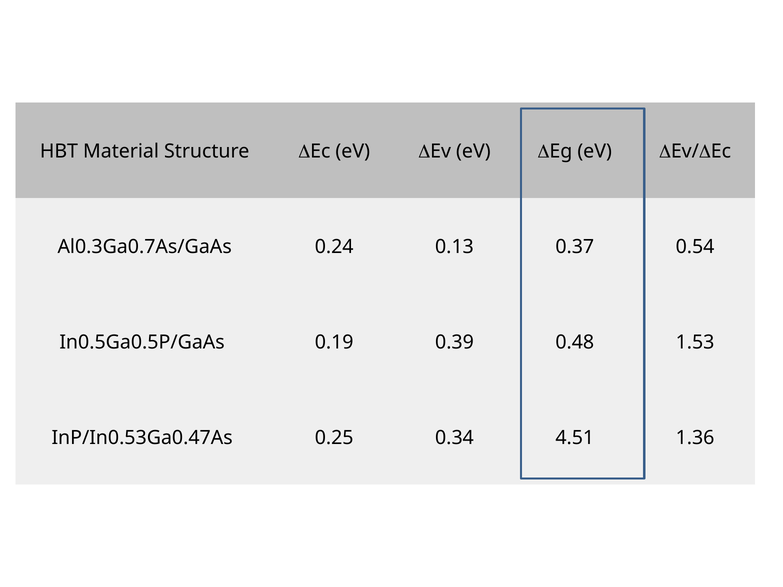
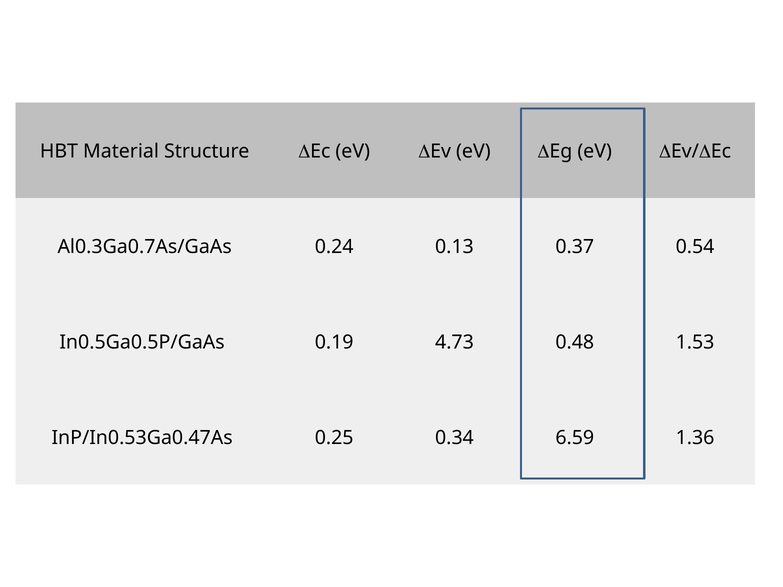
0.39: 0.39 -> 4.73
4.51: 4.51 -> 6.59
